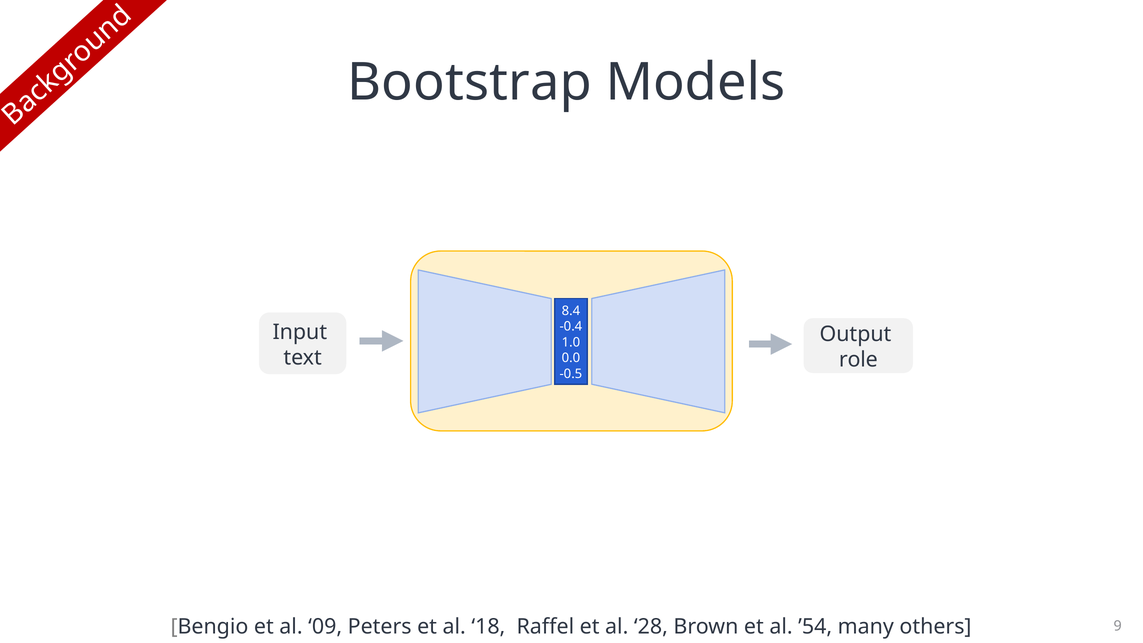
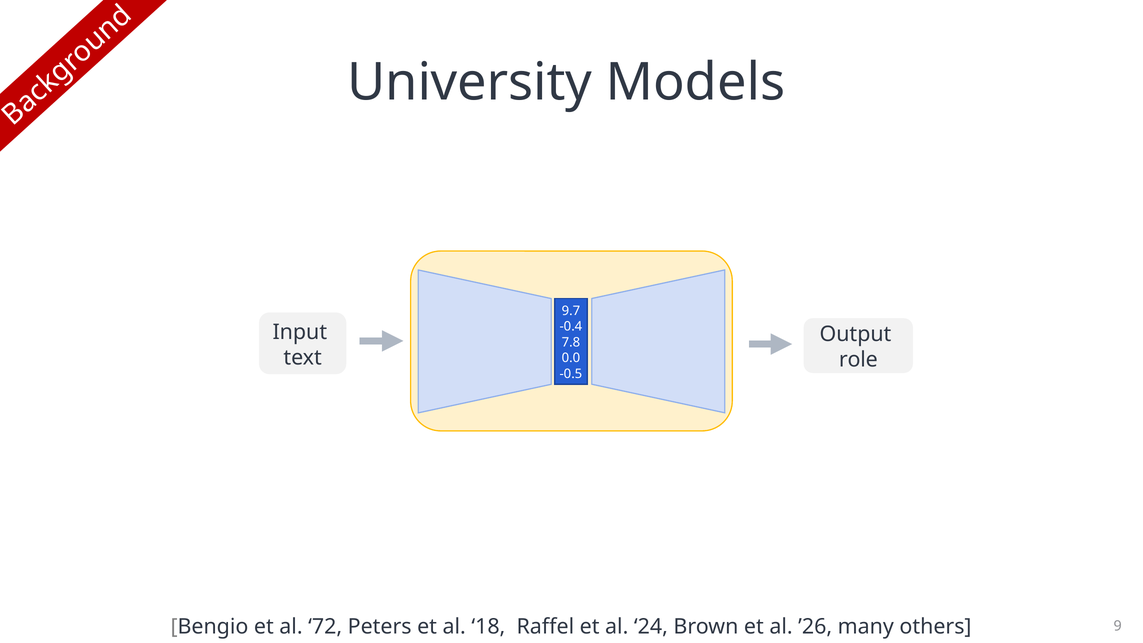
Bootstrap: Bootstrap -> University
8.4: 8.4 -> 9.7
1.0: 1.0 -> 7.8
09: 09 -> 72
28: 28 -> 24
’54: ’54 -> ’26
